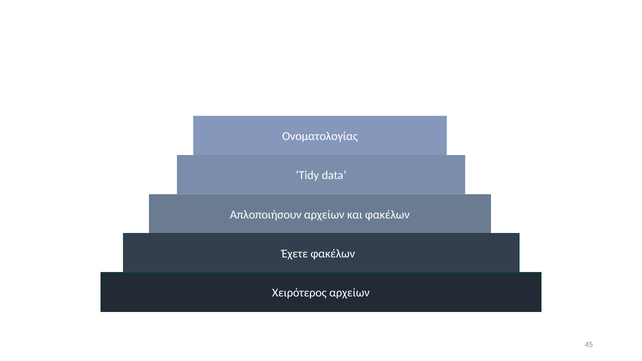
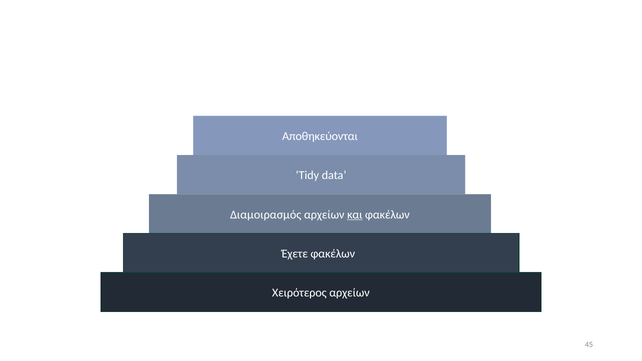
Ονοματολογίας: Ονοματολογίας -> Αποθηκεύονται
Απλοποιήσουν: Απλοποιήσουν -> Διαμοιρασμός
και underline: none -> present
